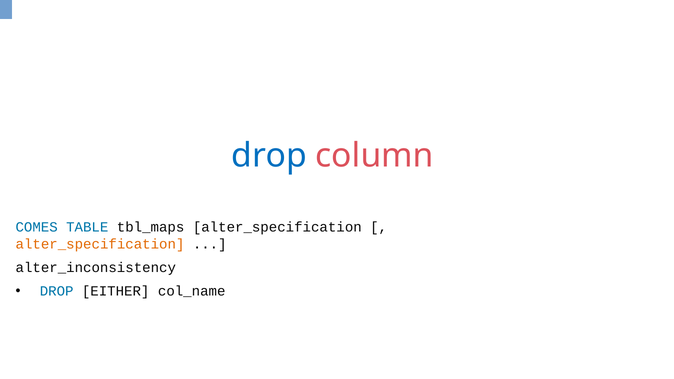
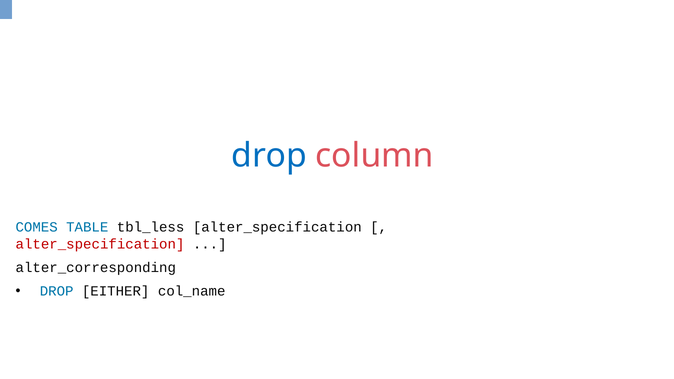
tbl_maps: tbl_maps -> tbl_less
alter_specification at (100, 244) colour: orange -> red
alter_inconsistency: alter_inconsistency -> alter_corresponding
